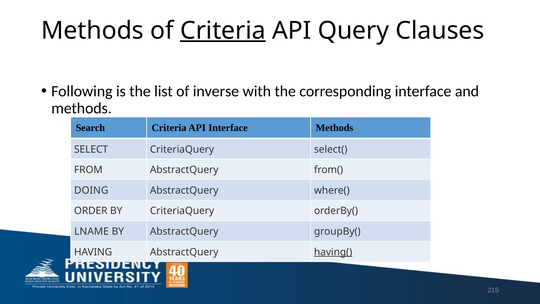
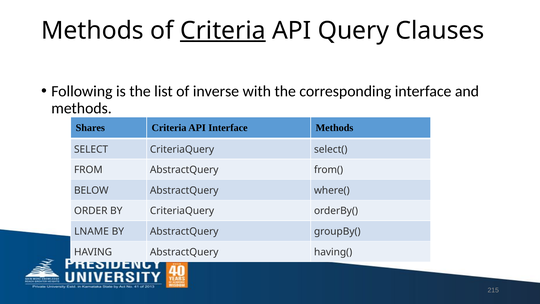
Search: Search -> Shares
DOING: DOING -> BELOW
having( underline: present -> none
